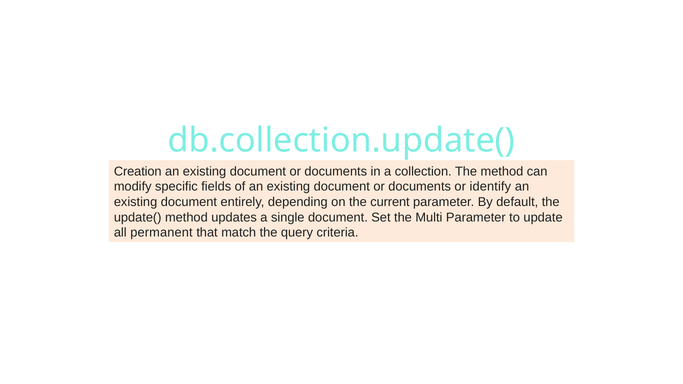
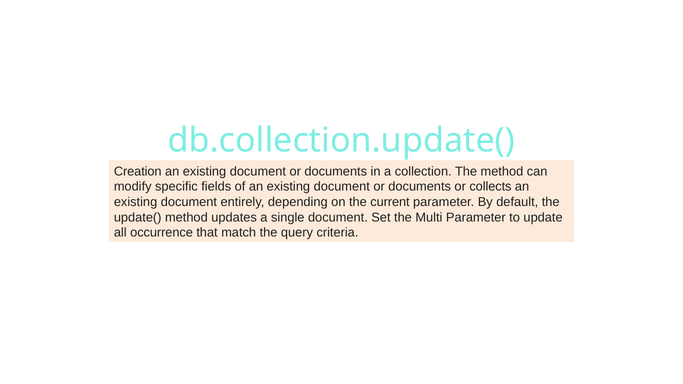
identify: identify -> collects
permanent: permanent -> occurrence
